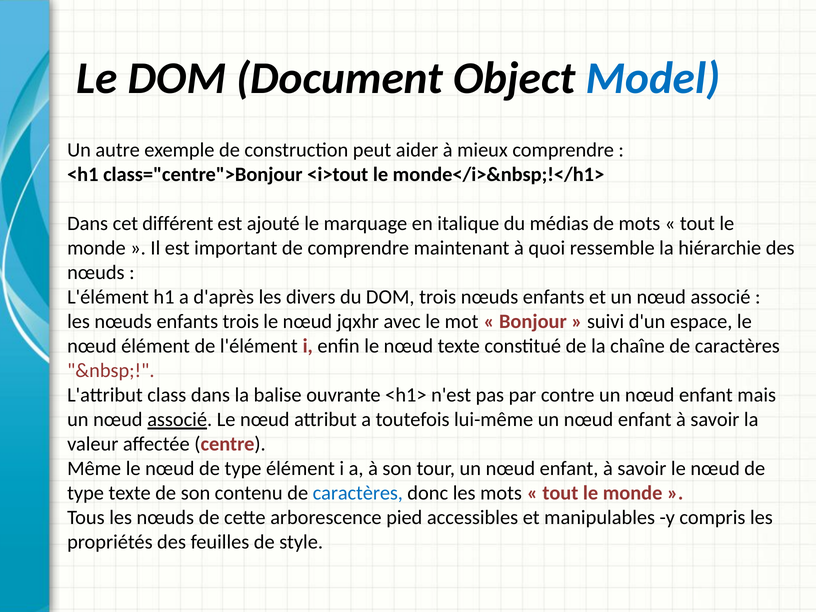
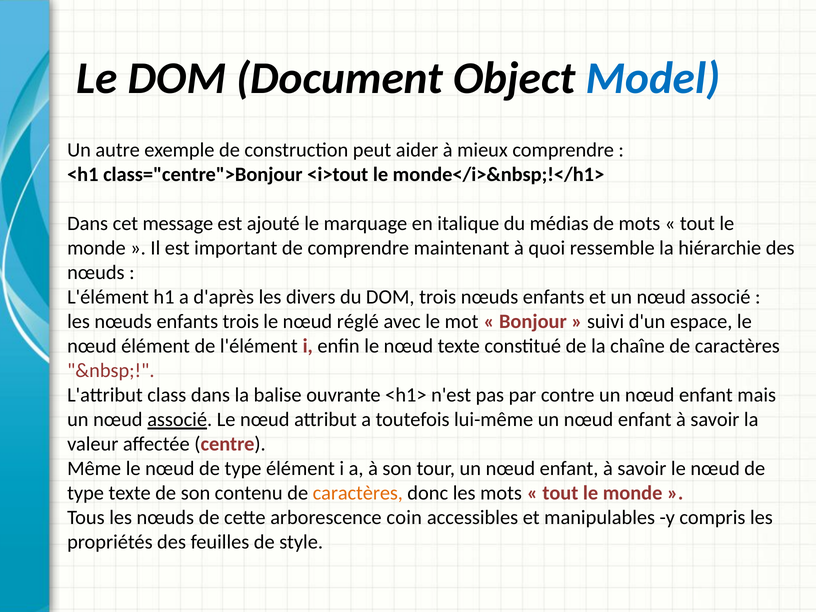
différent: différent -> message
jqxhr: jqxhr -> réglé
caractères at (358, 493) colour: blue -> orange
pied: pied -> coin
